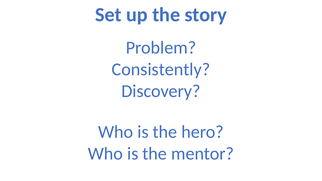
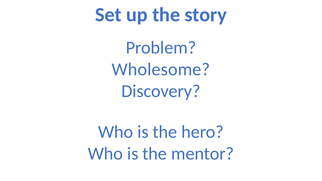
Consistently: Consistently -> Wholesome
